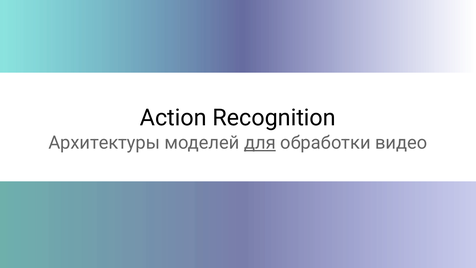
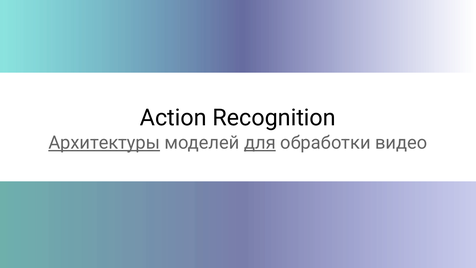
Архитектуры underline: none -> present
